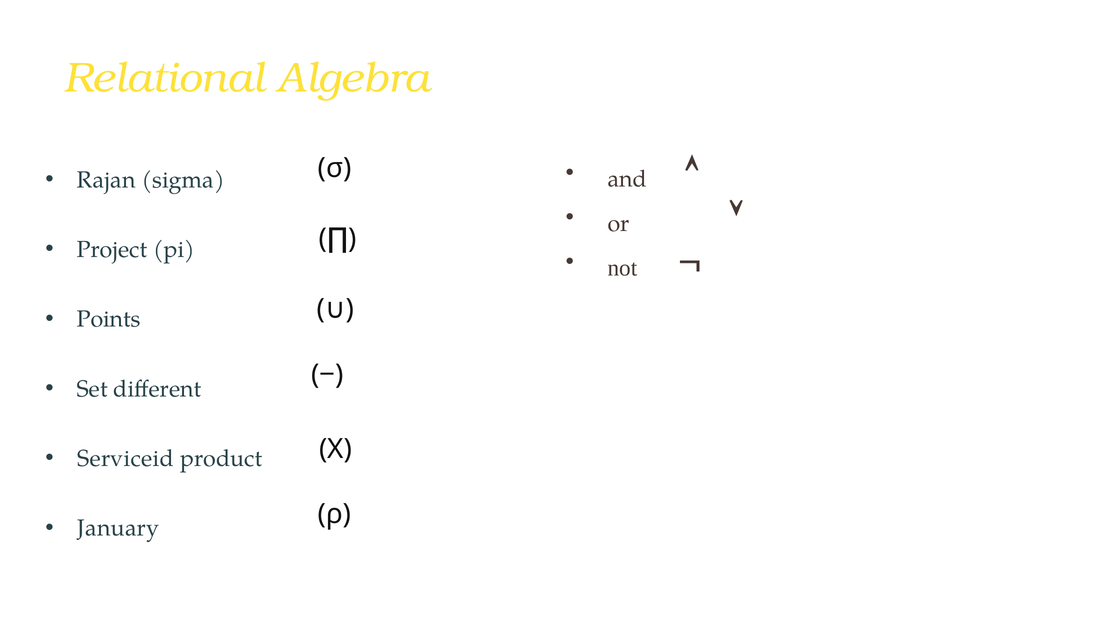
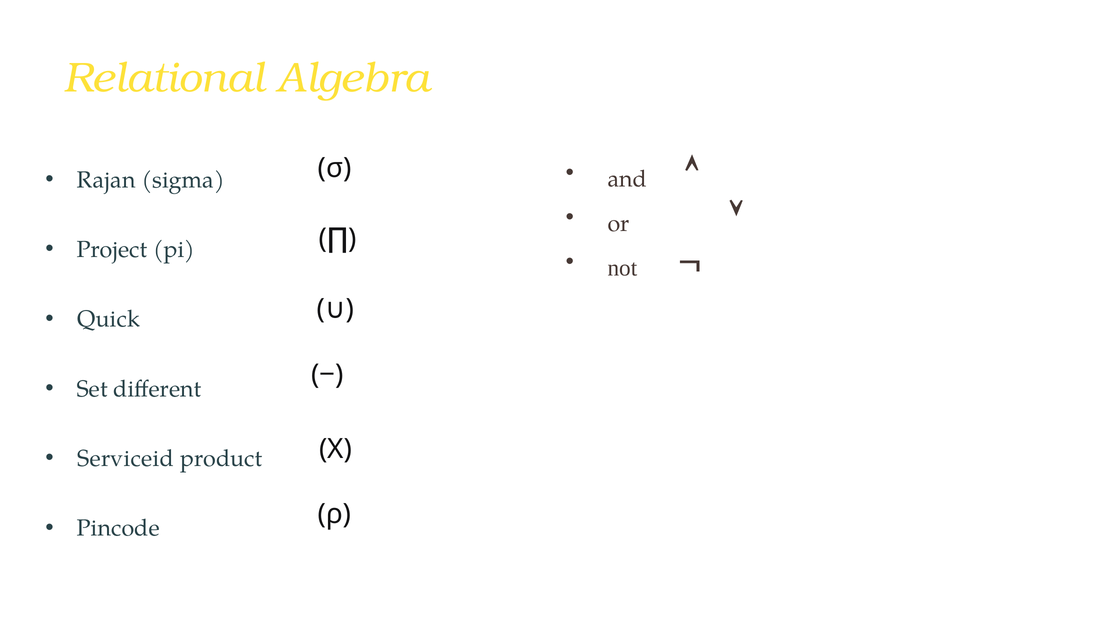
Points: Points -> Quick
January: January -> Pincode
